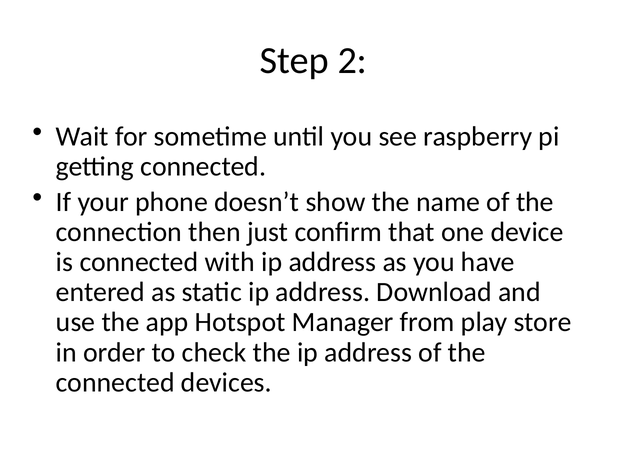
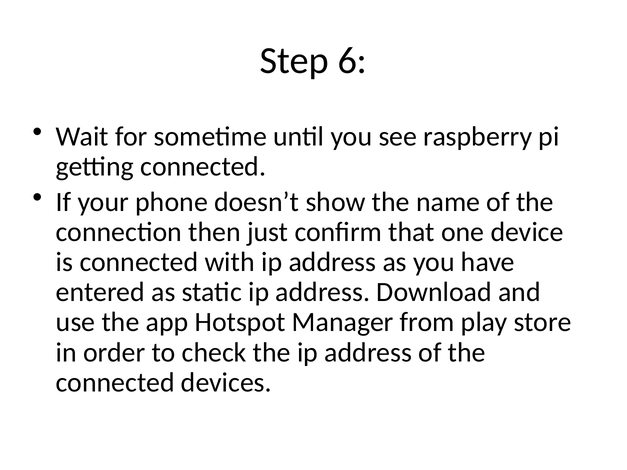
2: 2 -> 6
